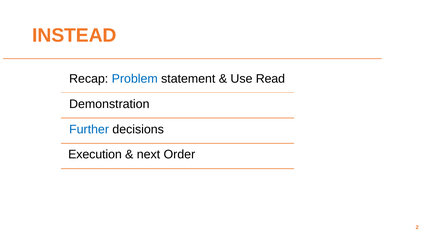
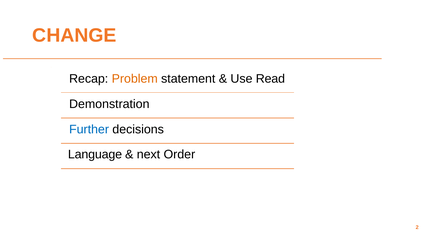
INSTEAD: INSTEAD -> CHANGE
Problem colour: blue -> orange
Execution: Execution -> Language
